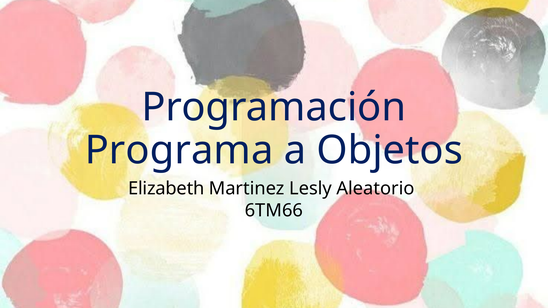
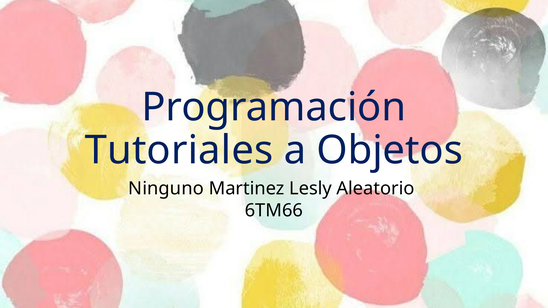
Programa: Programa -> Tutoriales
Elizabeth: Elizabeth -> Ninguno
